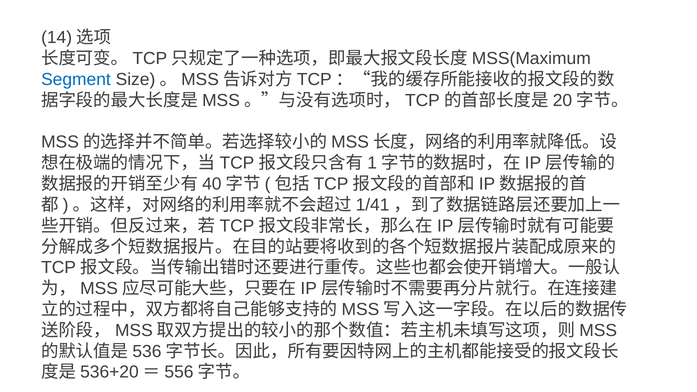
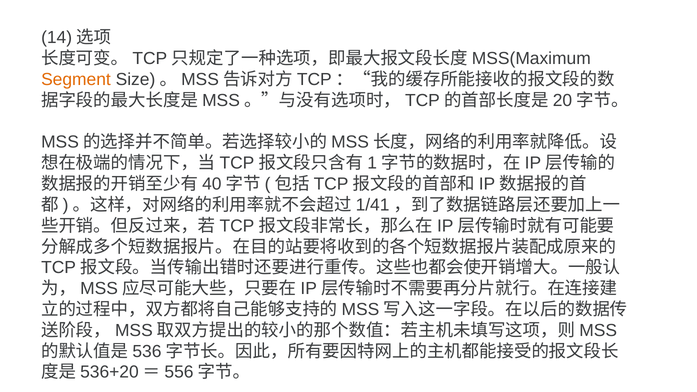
Segment colour: blue -> orange
